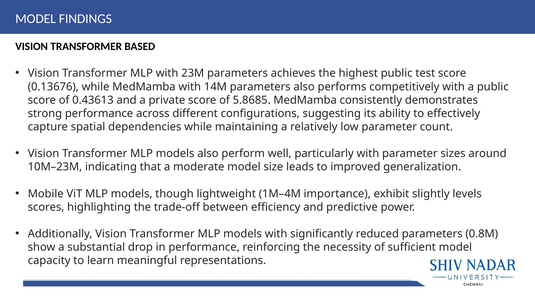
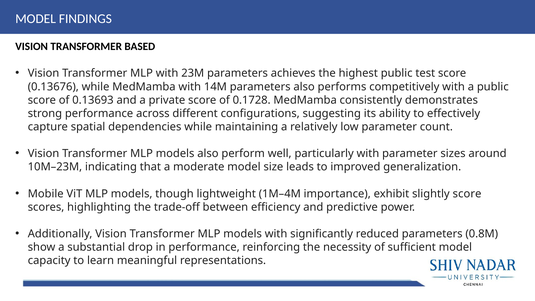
0.43613: 0.43613 -> 0.13693
5.8685: 5.8685 -> 0.1728
slightly levels: levels -> score
